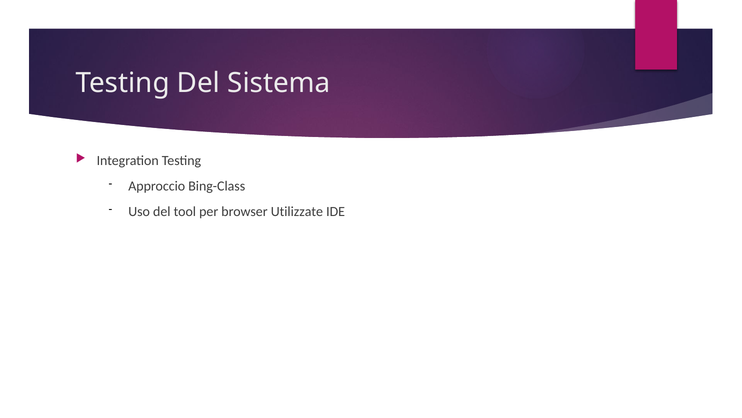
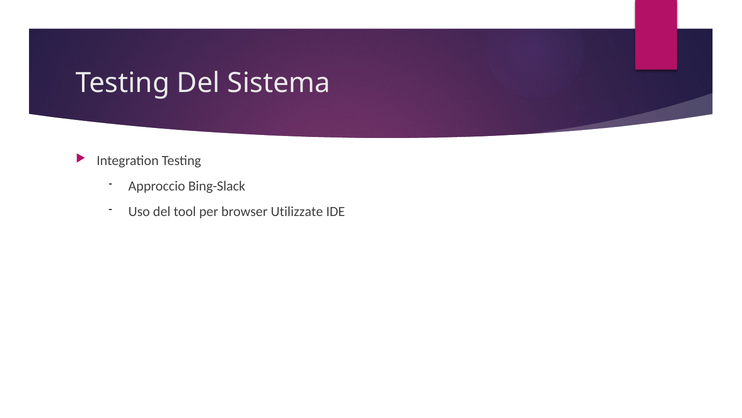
Bing-Class: Bing-Class -> Bing-Slack
